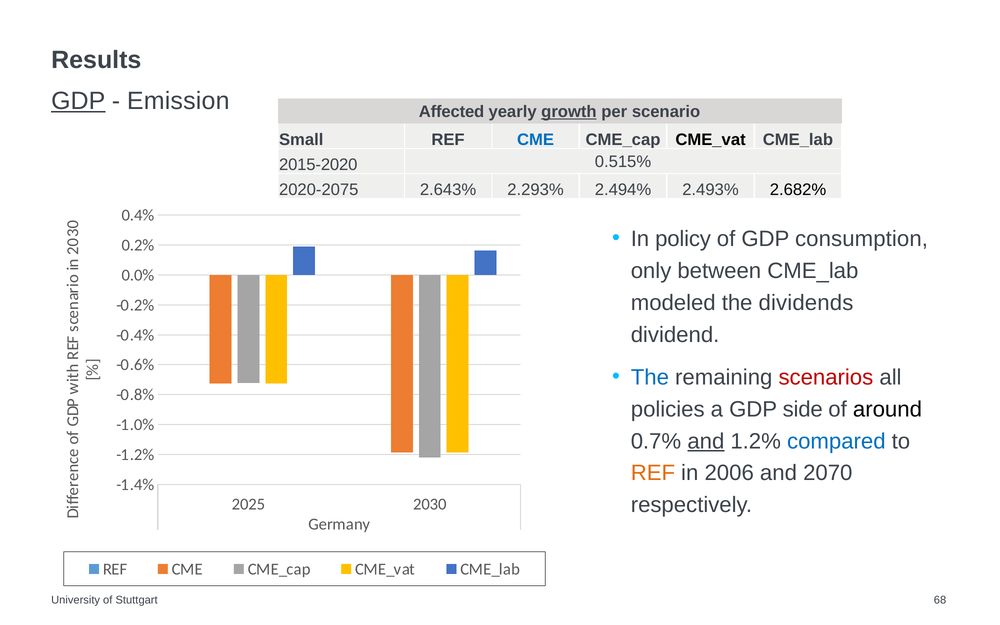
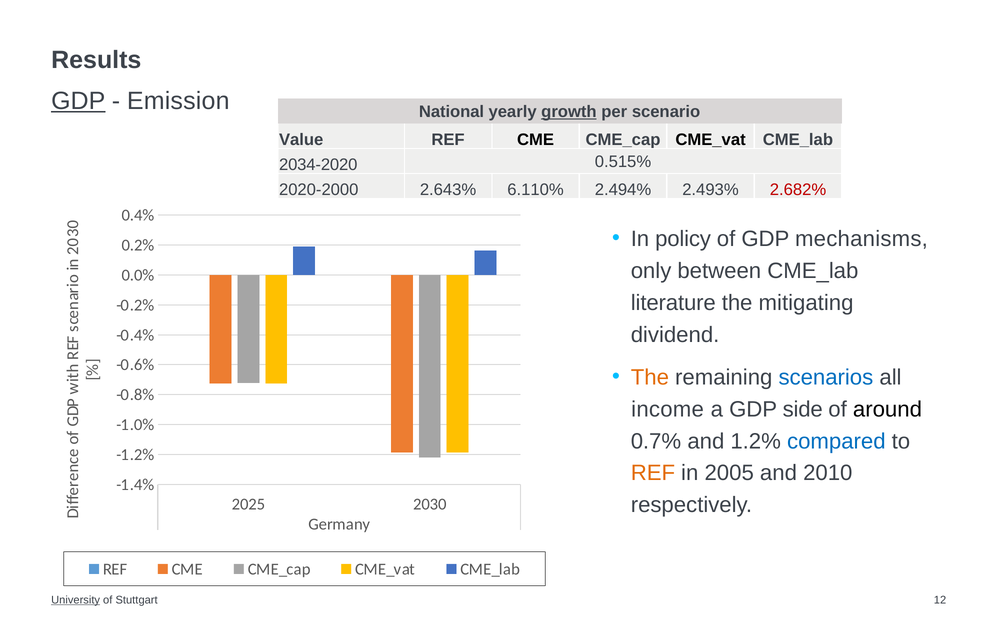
Affected: Affected -> National
Small: Small -> Value
CME at (536, 140) colour: blue -> black
2015-2020: 2015-2020 -> 2034-2020
2020-2075: 2020-2075 -> 2020-2000
2.293%: 2.293% -> 6.110%
2.682% colour: black -> red
consumption: consumption -> mechanisms
modeled: modeled -> literature
dividends: dividends -> mitigating
The at (650, 377) colour: blue -> orange
scenarios colour: red -> blue
policies: policies -> income
and at (706, 441) underline: present -> none
2006: 2006 -> 2005
2070: 2070 -> 2010
University underline: none -> present
68: 68 -> 12
